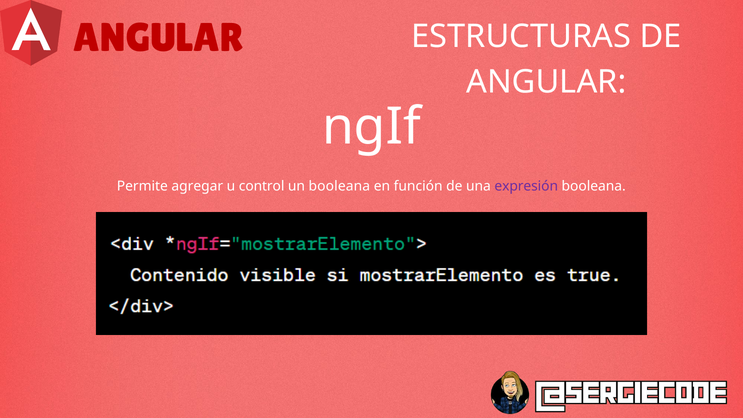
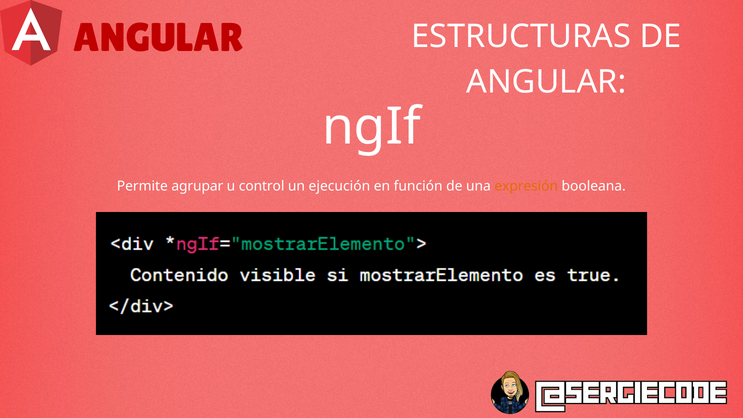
agregar: agregar -> agrupar
un booleana: booleana -> ejecución
expresión colour: purple -> orange
